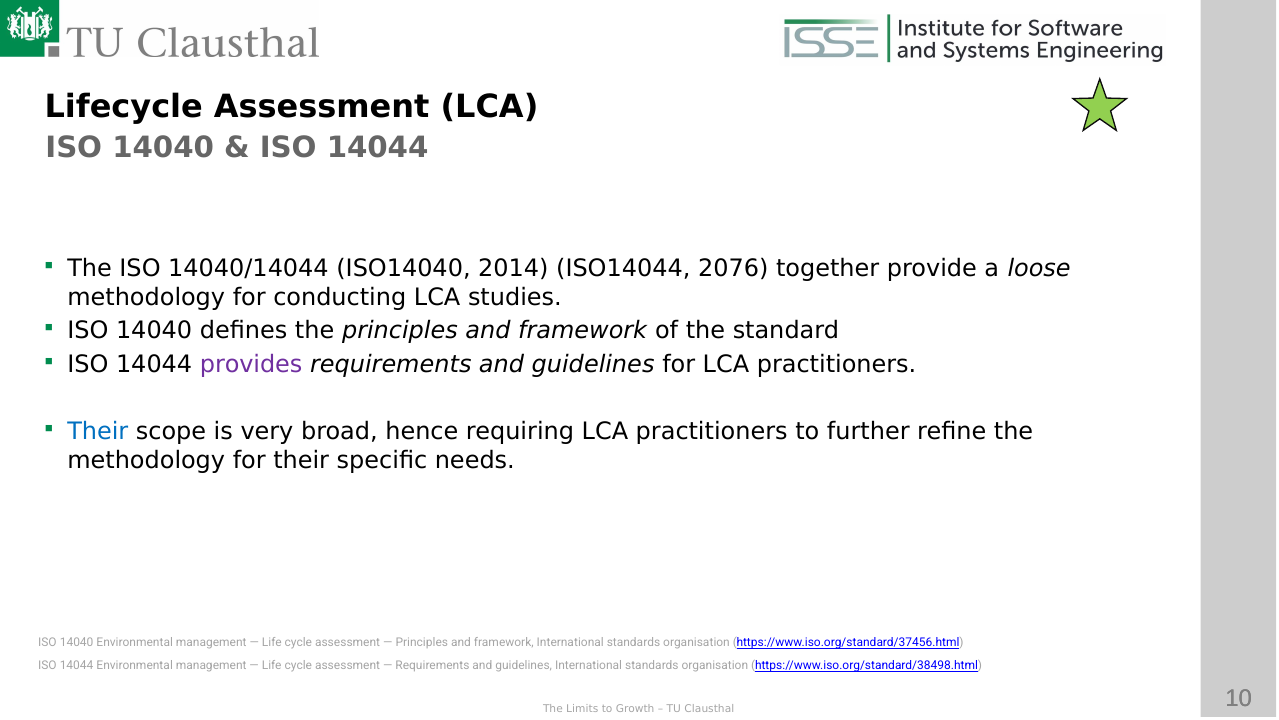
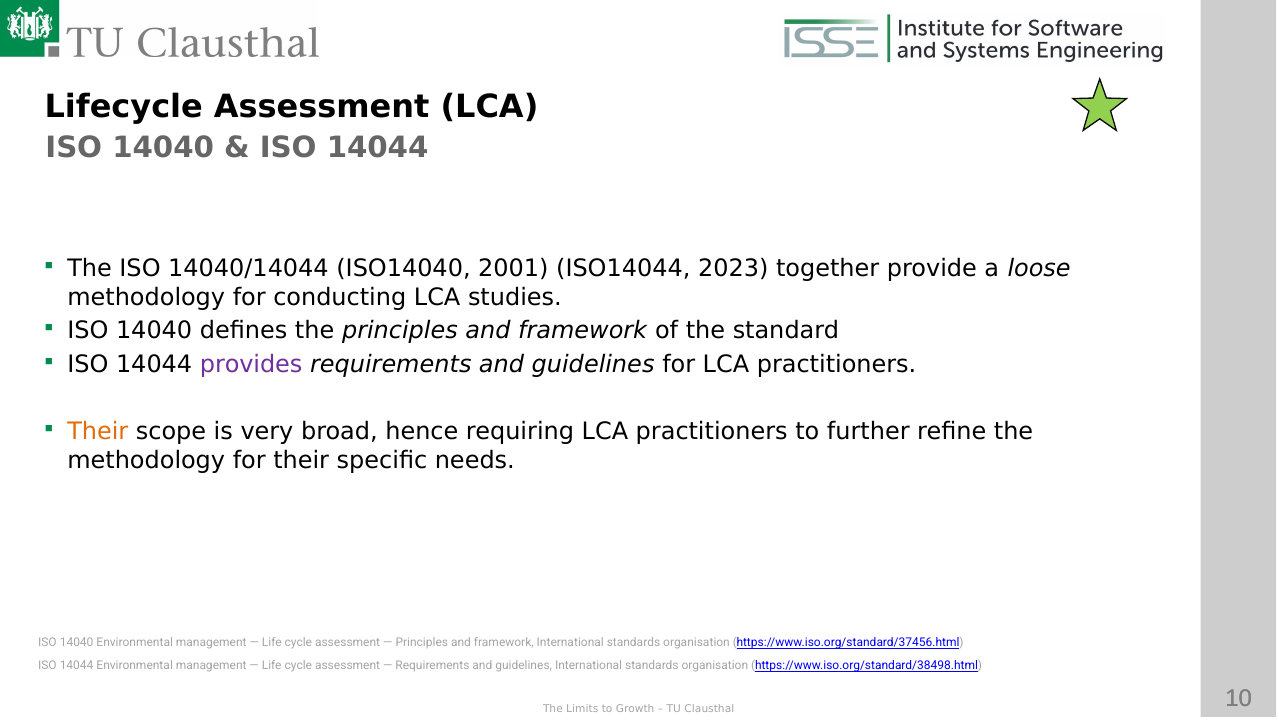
2014: 2014 -> 2001
2076: 2076 -> 2023
Their at (98, 431) colour: blue -> orange
